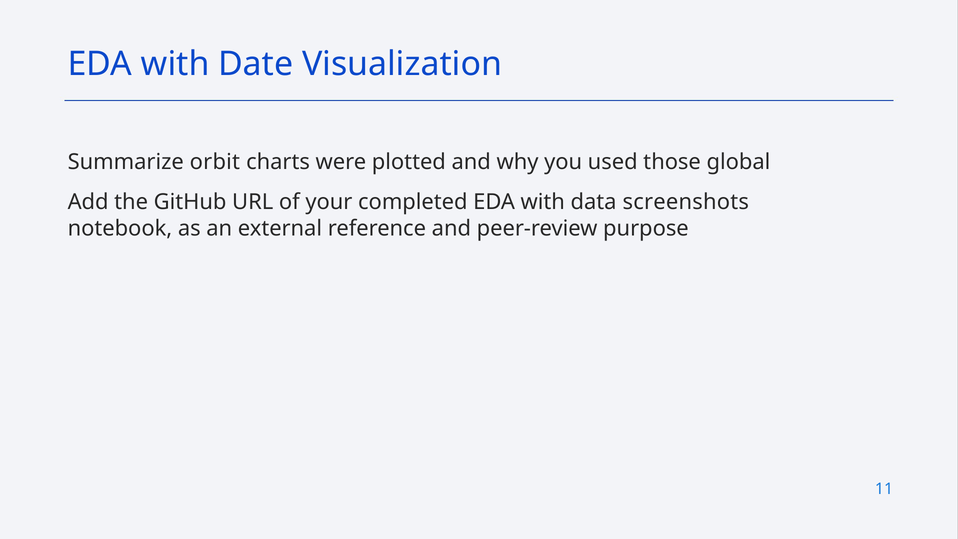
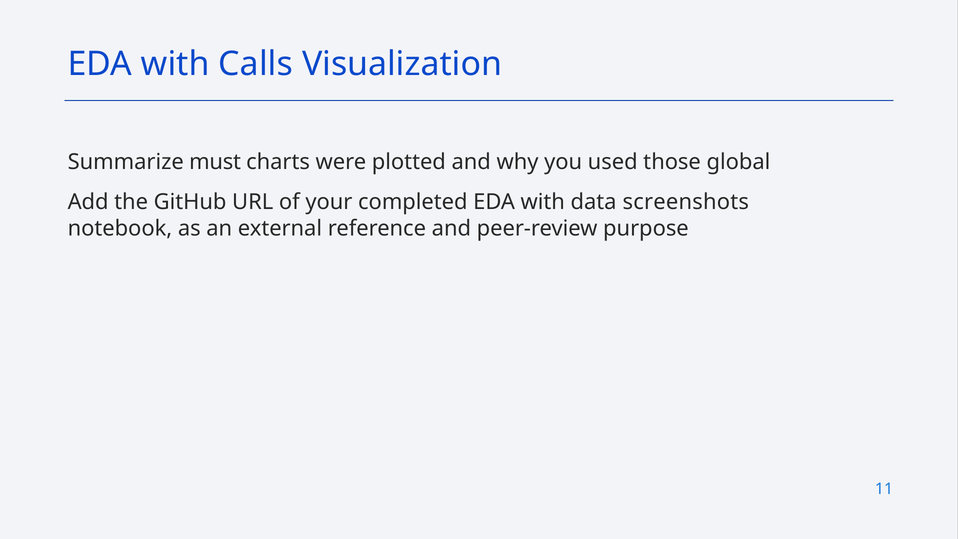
Date: Date -> Calls
orbit: orbit -> must
